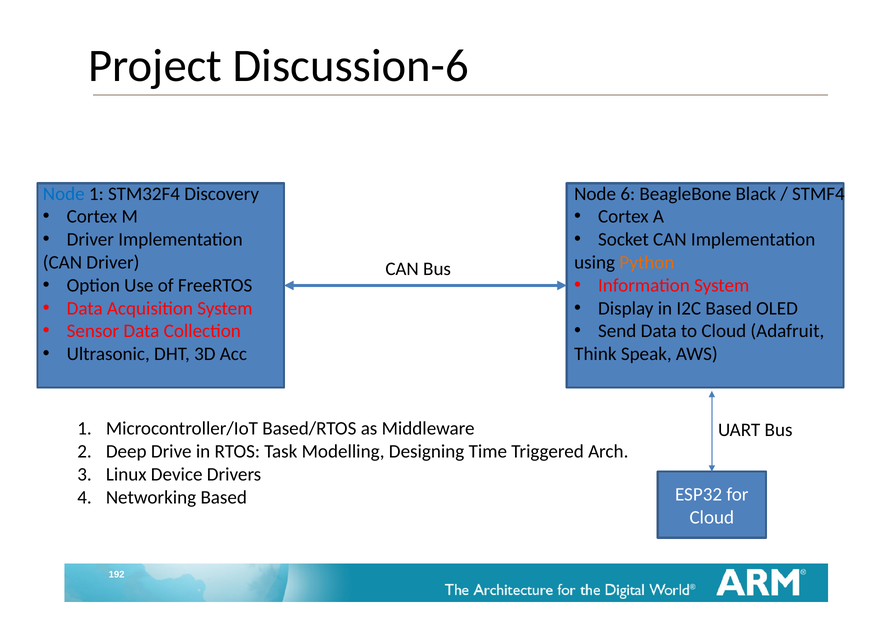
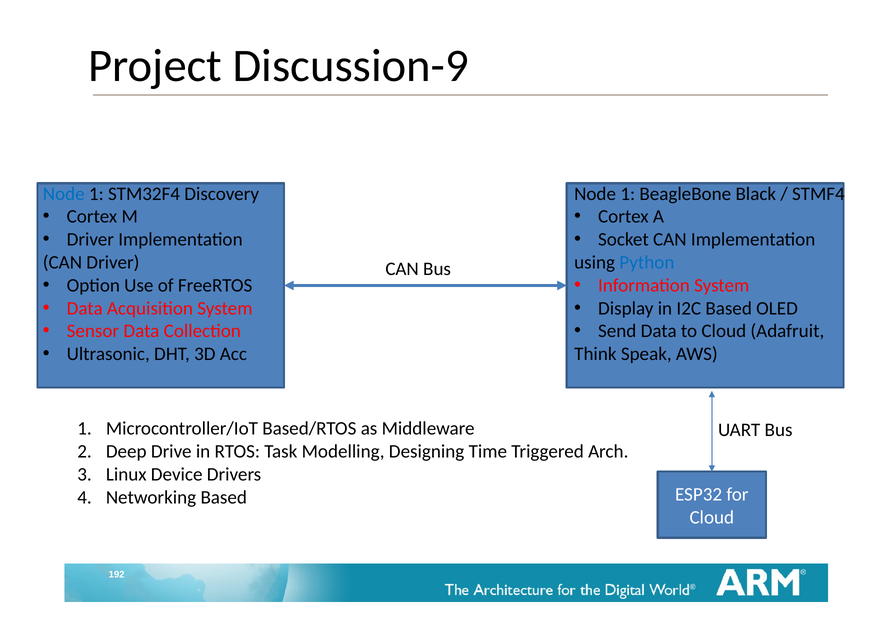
Discussion-6: Discussion-6 -> Discussion-9
6 at (628, 194): 6 -> 1
Python colour: orange -> blue
